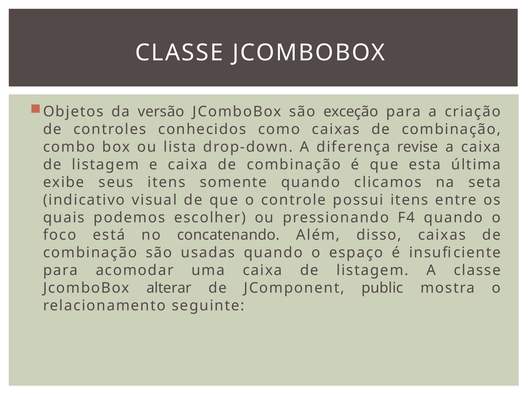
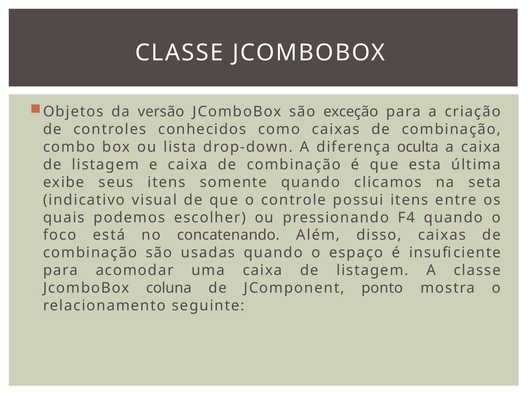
revise: revise -> oculta
alterar: alterar -> coluna
public: public -> ponto
